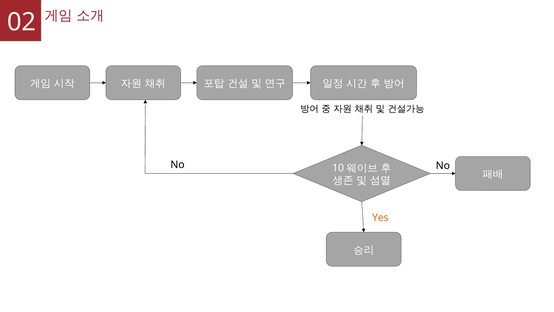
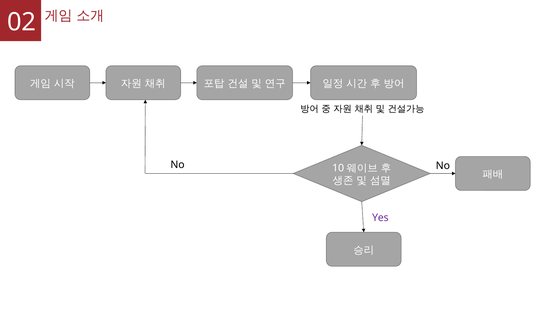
Yes colour: orange -> purple
